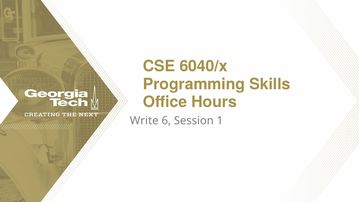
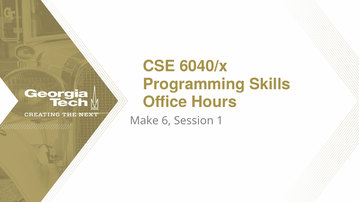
Write: Write -> Make
